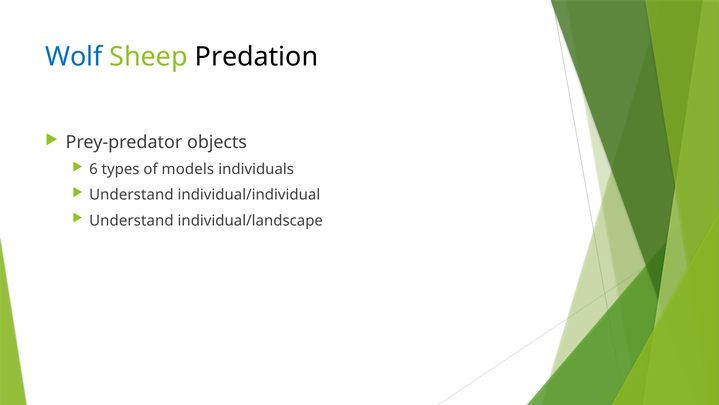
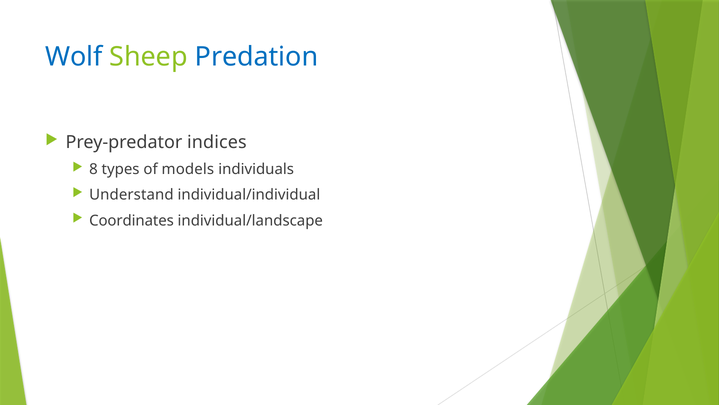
Predation colour: black -> blue
objects: objects -> indices
6: 6 -> 8
Understand at (131, 220): Understand -> Coordinates
